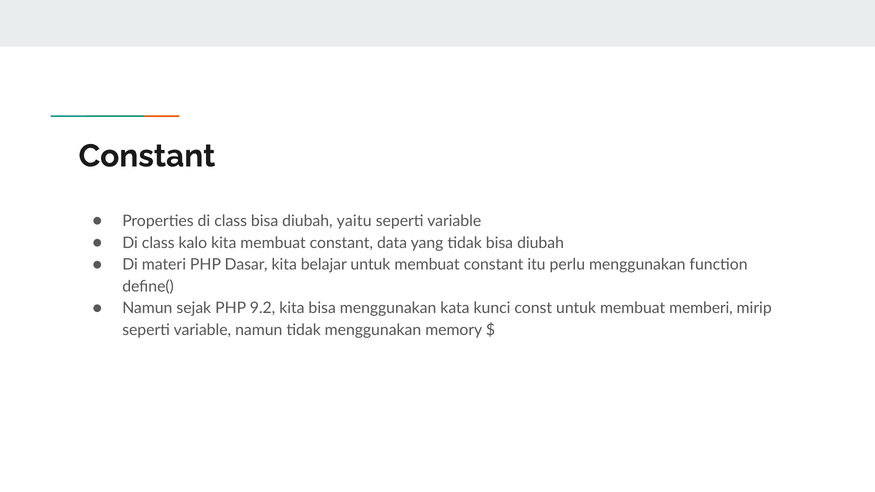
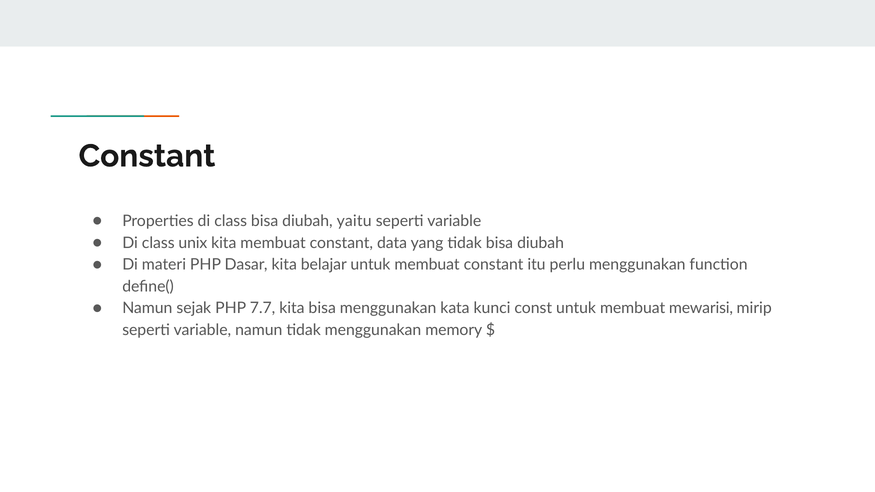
kalo: kalo -> unix
9.2: 9.2 -> 7.7
memberi: memberi -> mewarisi
